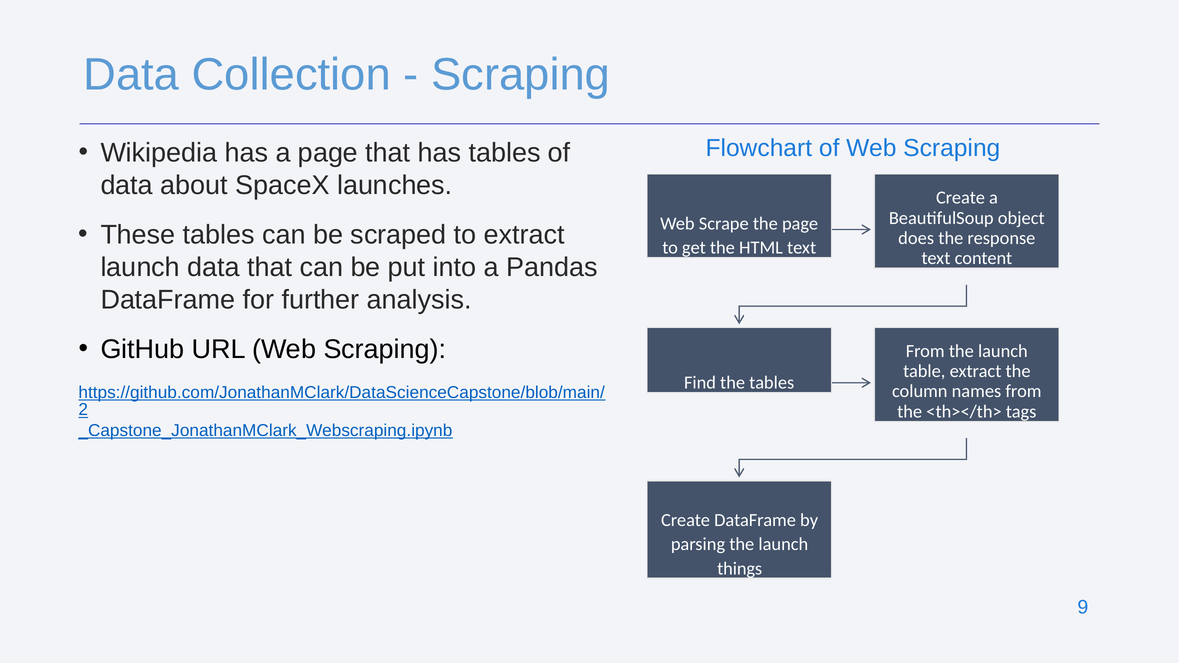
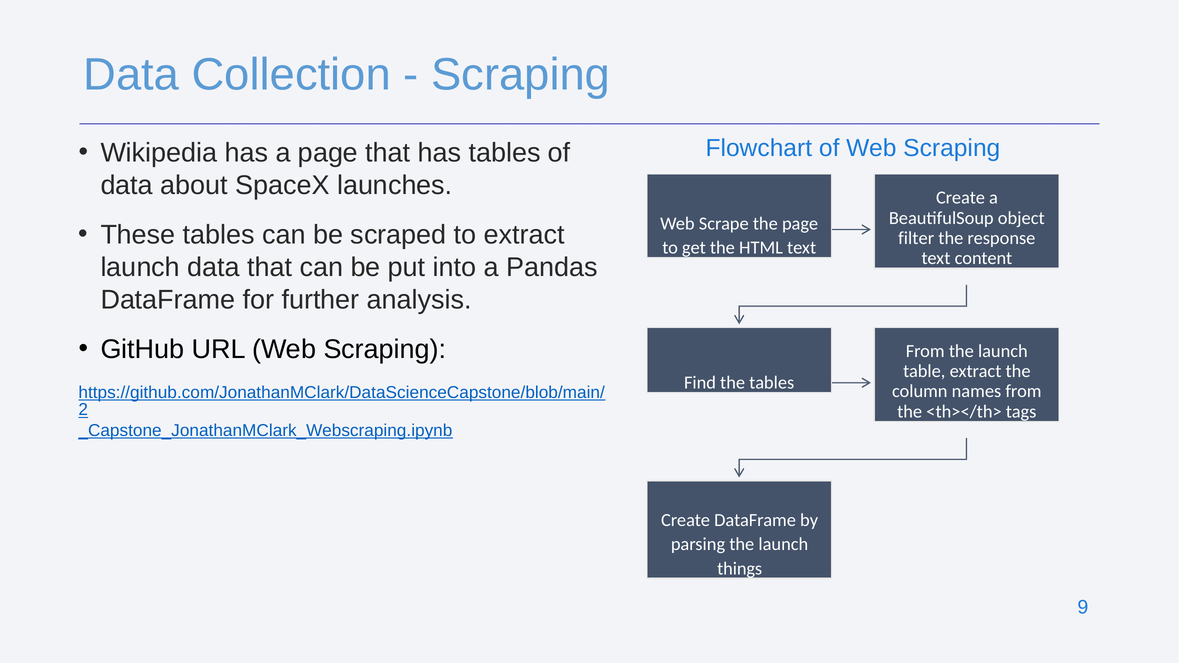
does: does -> filter
